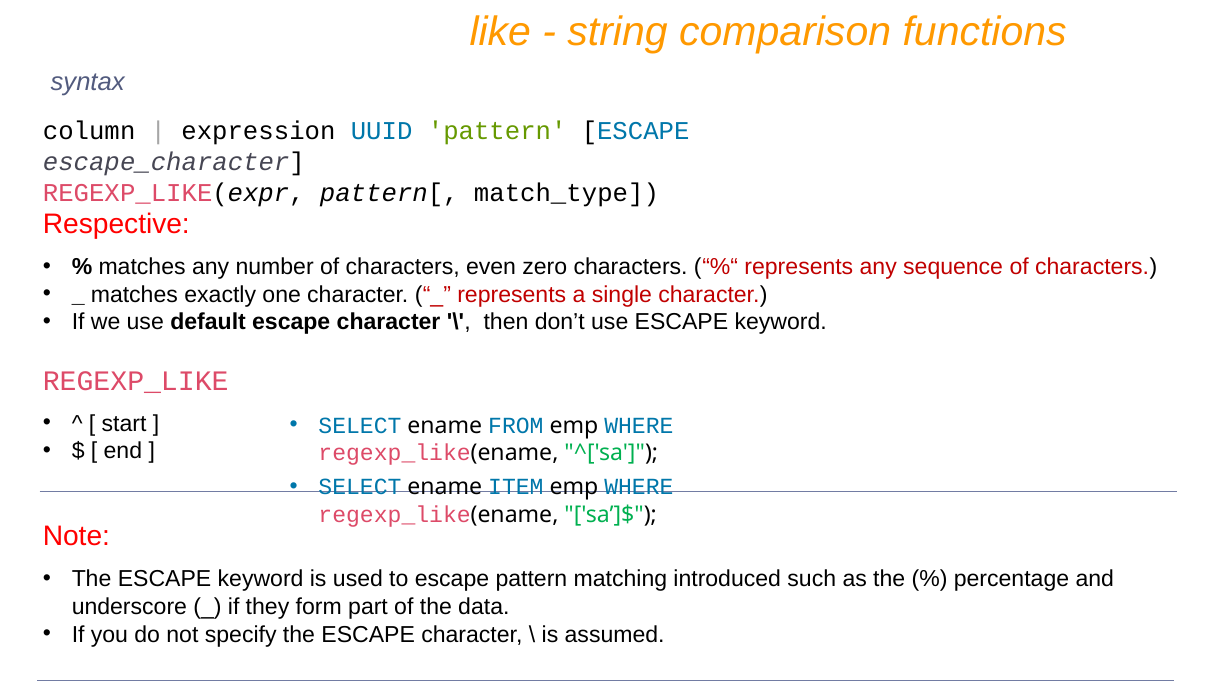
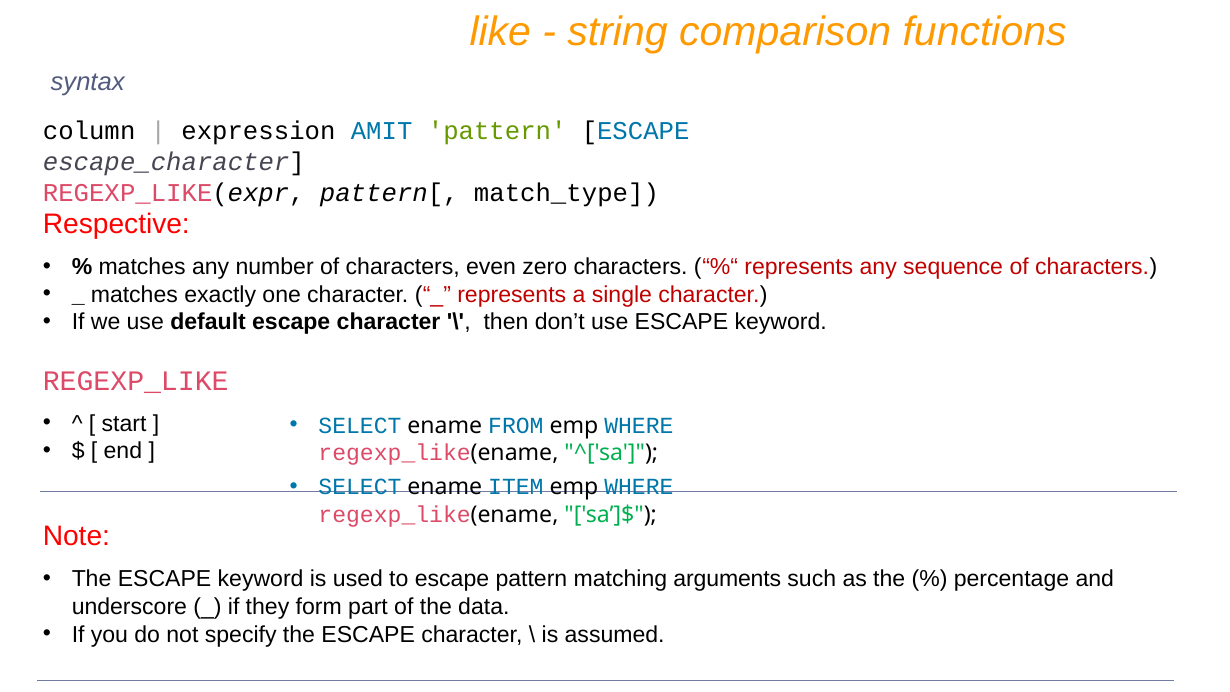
UUID: UUID -> AMIT
introduced: introduced -> arguments
